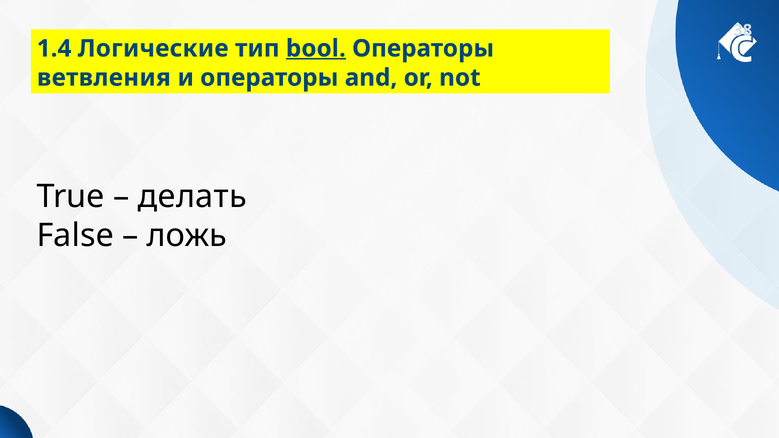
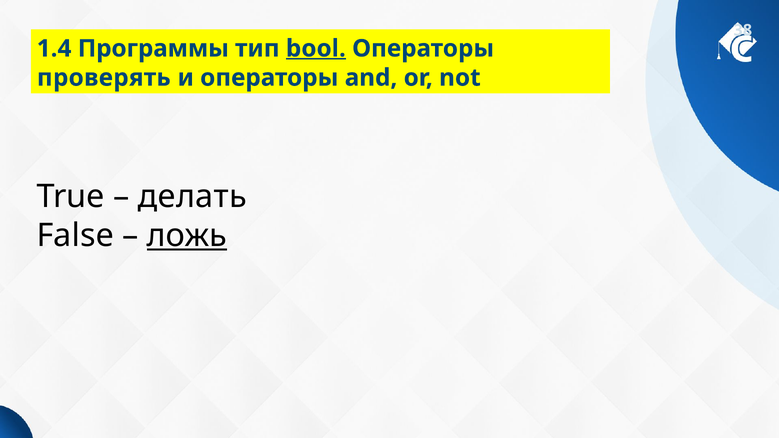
Логические: Логические -> Программы
ветвления: ветвления -> проверять
ложь underline: none -> present
